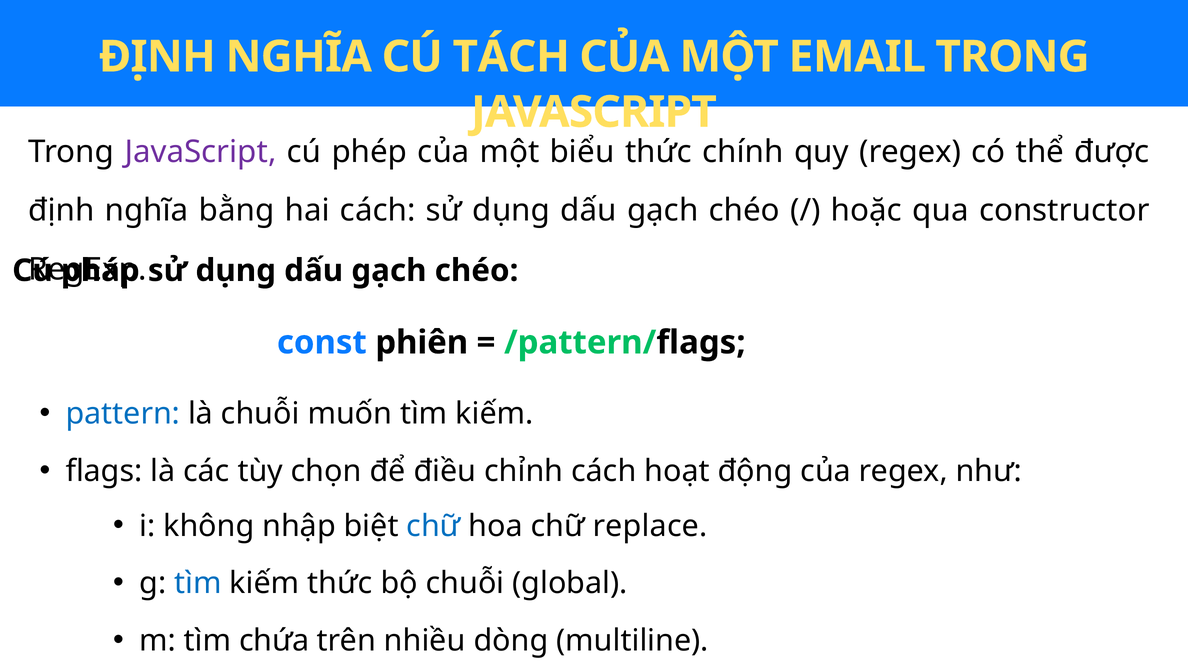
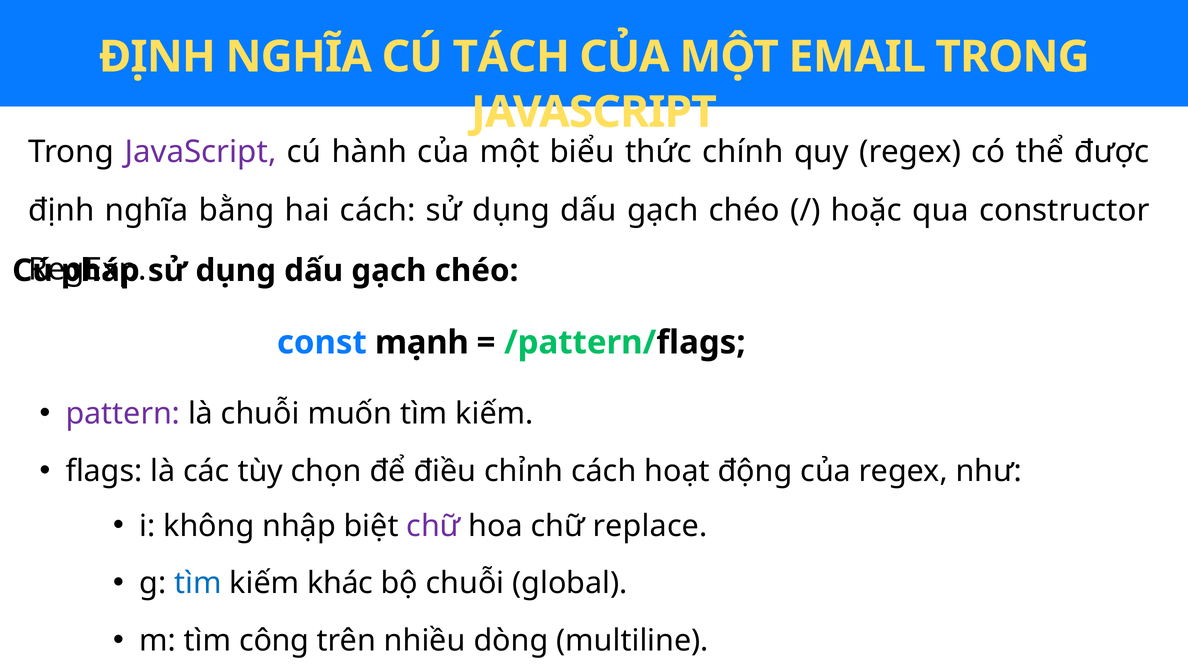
phép: phép -> hành
phiên: phiên -> mạnh
pattern colour: blue -> purple
chữ at (433, 526) colour: blue -> purple
kiếm thức: thức -> khác
chứa: chứa -> công
